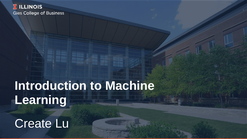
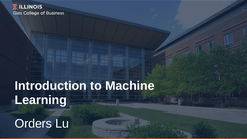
Create: Create -> Orders
